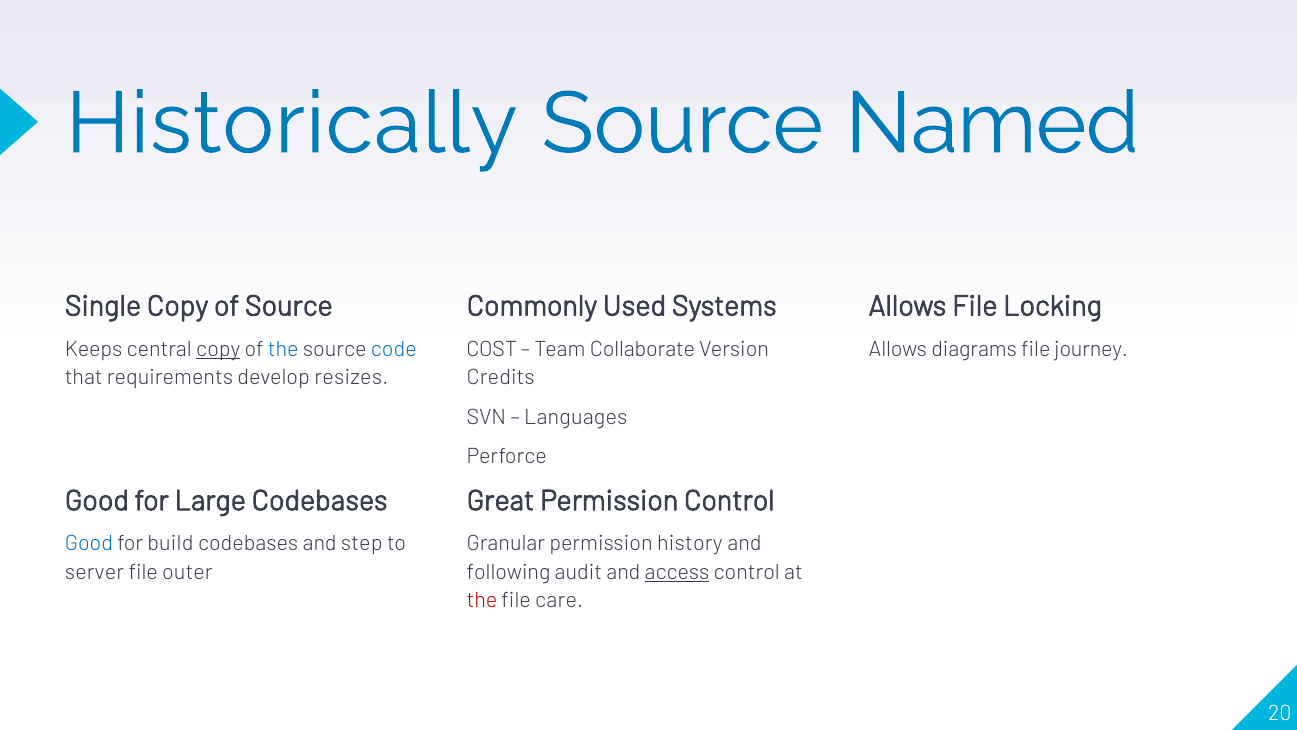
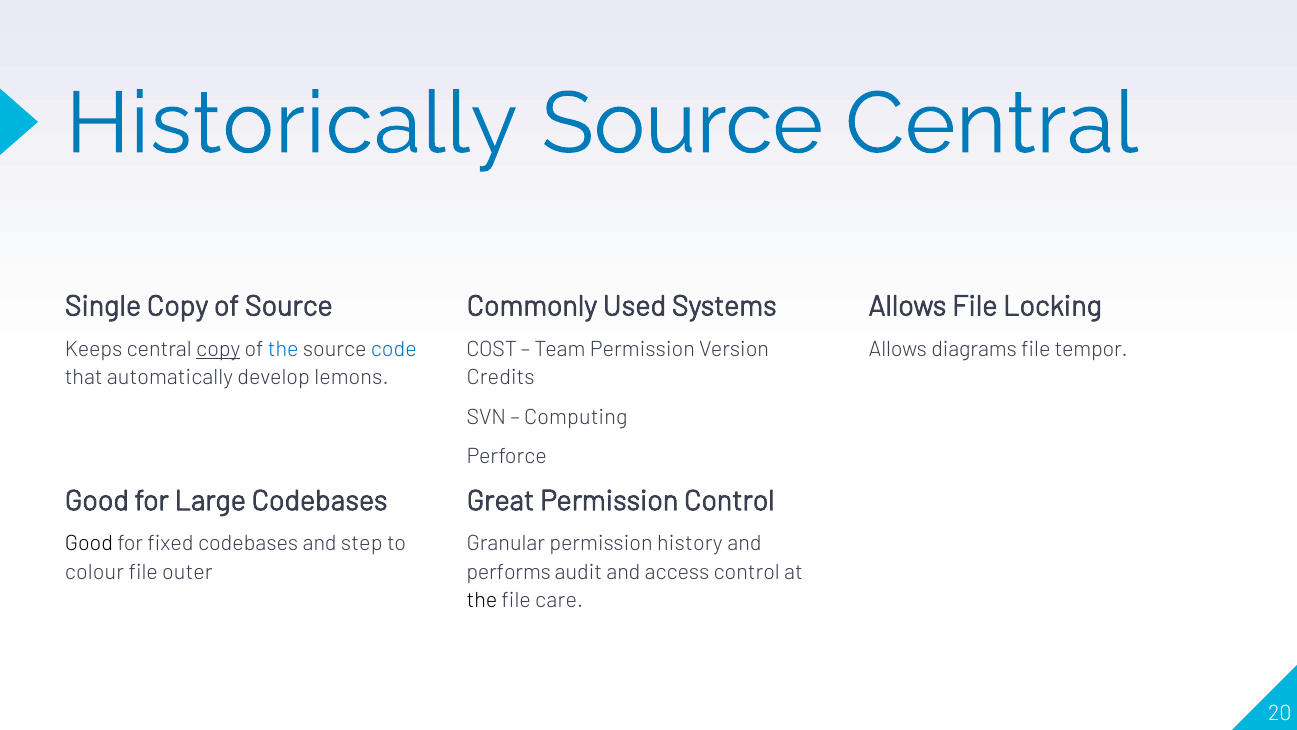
Source Named: Named -> Central
Team Collaborate: Collaborate -> Permission
journey: journey -> tempor
requirements: requirements -> automatically
resizes: resizes -> lemons
Languages: Languages -> Computing
Good at (89, 543) colour: blue -> black
build: build -> fixed
server: server -> colour
following: following -> performs
access underline: present -> none
the at (482, 600) colour: red -> black
